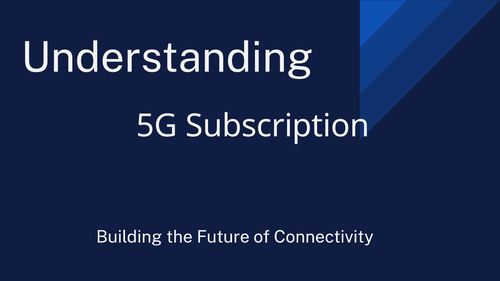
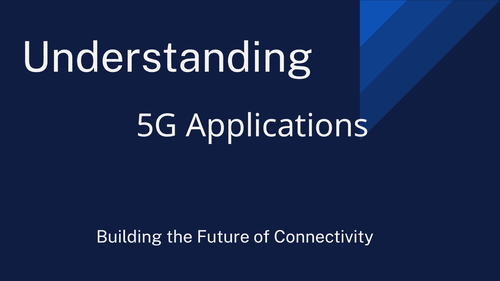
Subscription: Subscription -> Applications
